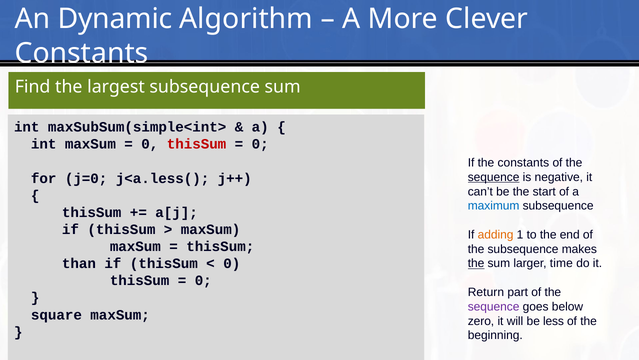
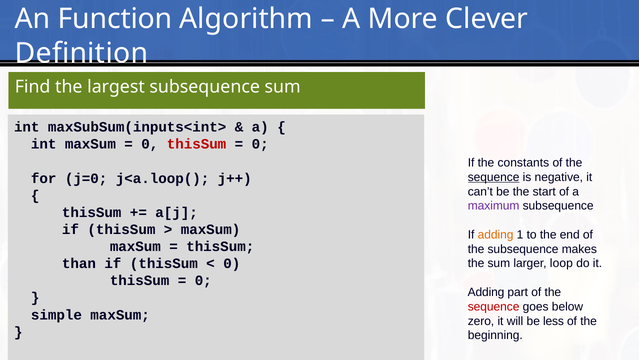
Dynamic: Dynamic -> Function
Constants at (82, 53): Constants -> Definition
maxSubSum(simple<int>: maxSubSum(simple<int> -> maxSubSum(inputs<int>
j<a.less(: j<a.less( -> j<a.loop(
maximum colour: blue -> purple
the at (476, 263) underline: present -> none
time: time -> loop
Return at (486, 292): Return -> Adding
sequence at (494, 306) colour: purple -> red
square: square -> simple
